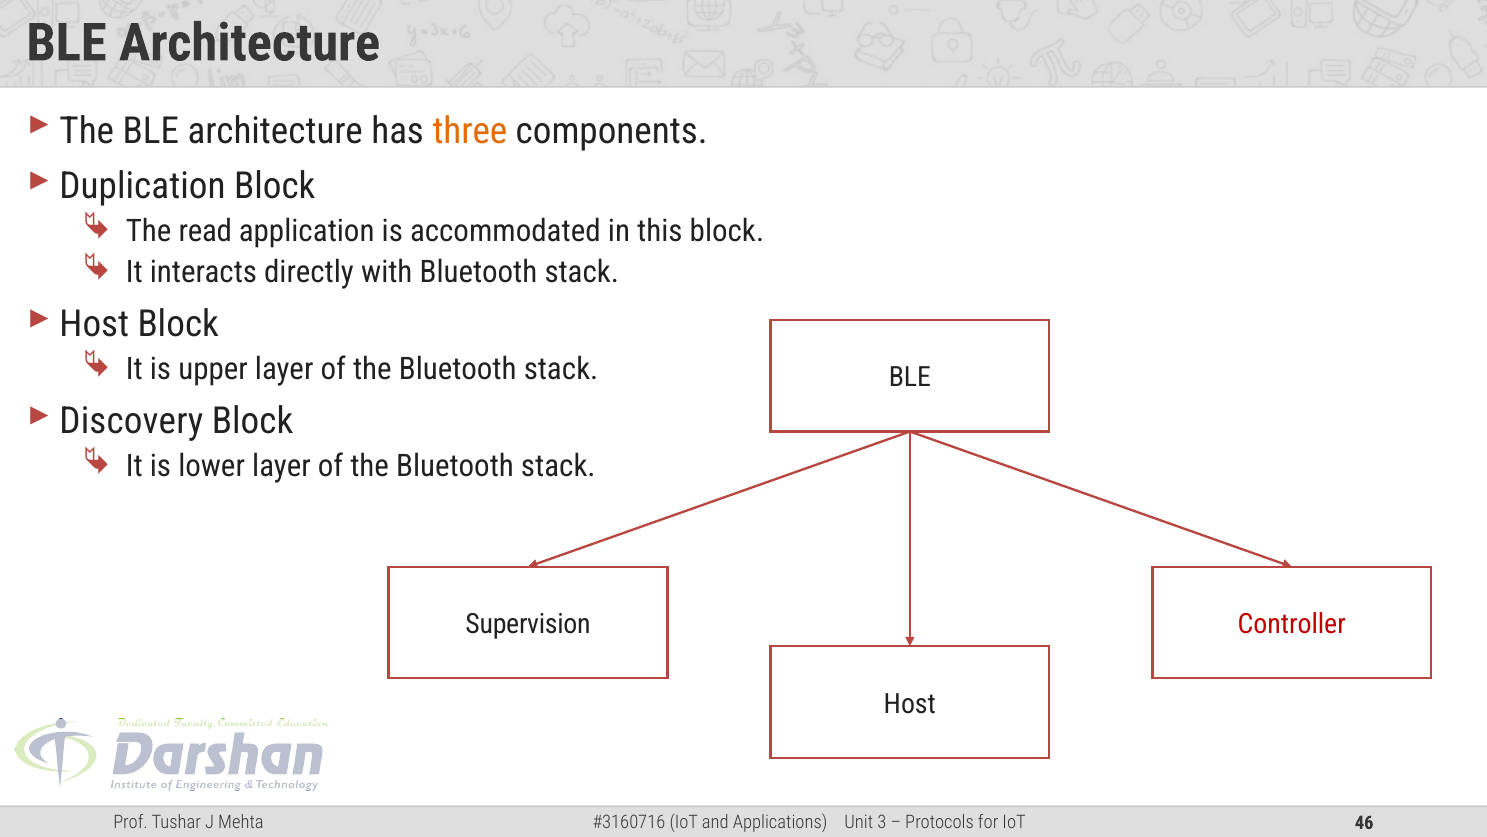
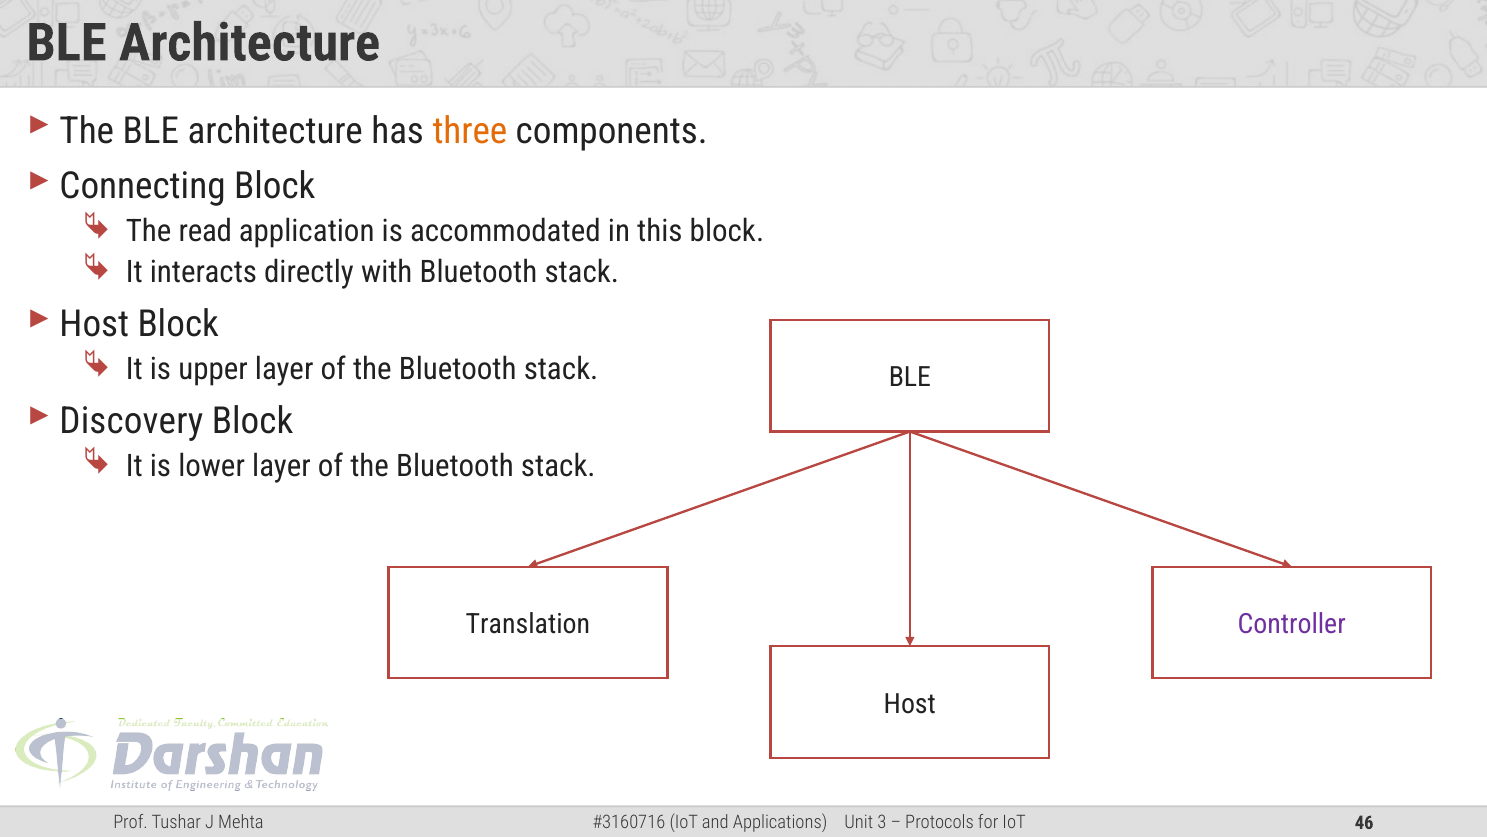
Duplication: Duplication -> Connecting
Supervision: Supervision -> Translation
Controller colour: red -> purple
